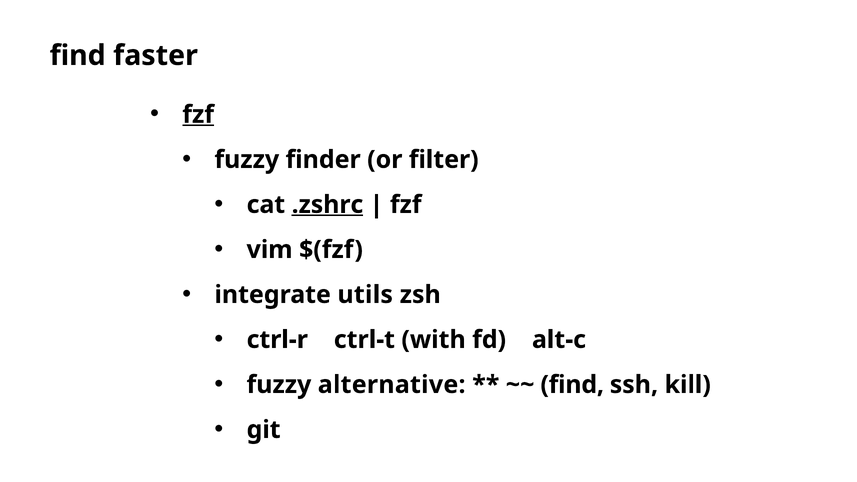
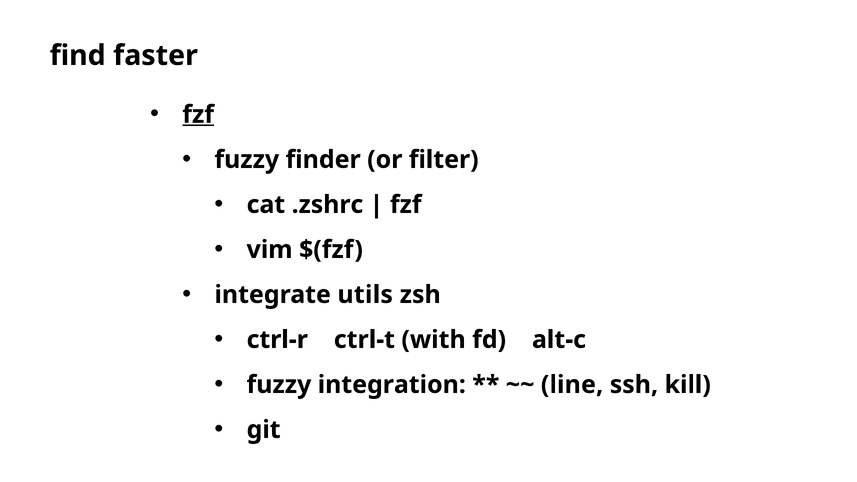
.zshrc underline: present -> none
alternative: alternative -> integration
find at (572, 385): find -> line
